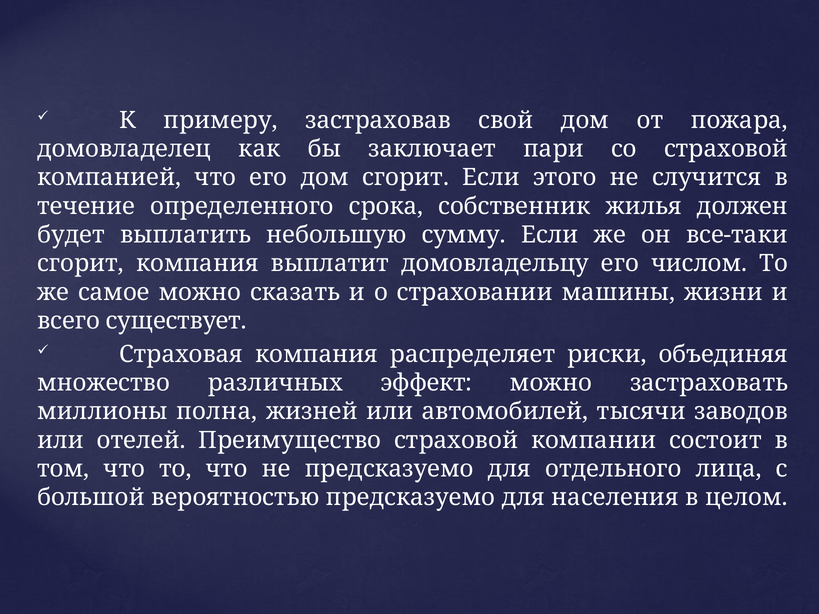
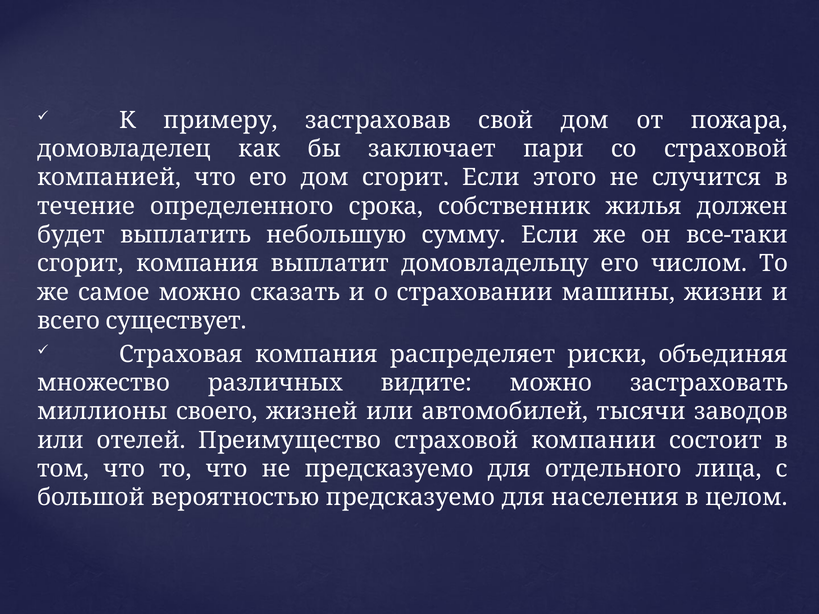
эффект: эффект -> видите
полна: полна -> своего
